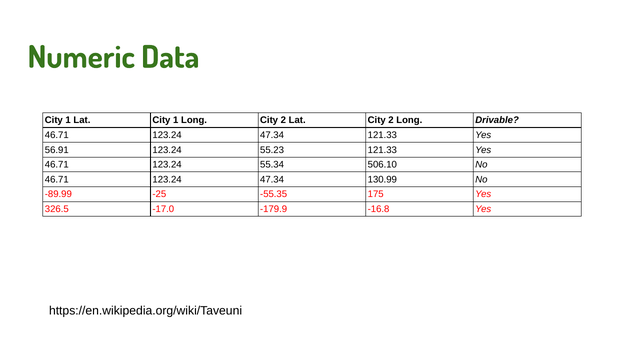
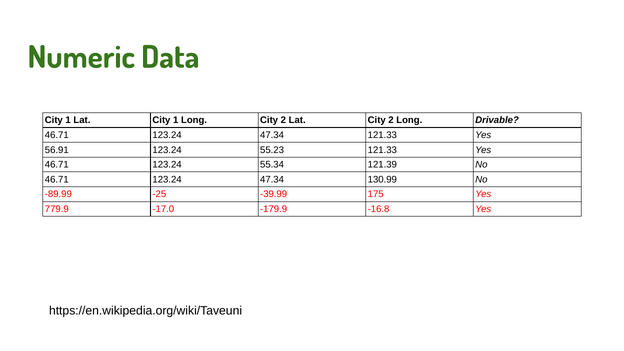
506.10: 506.10 -> 121.39
-55.35: -55.35 -> -39.99
326.5: 326.5 -> 779.9
